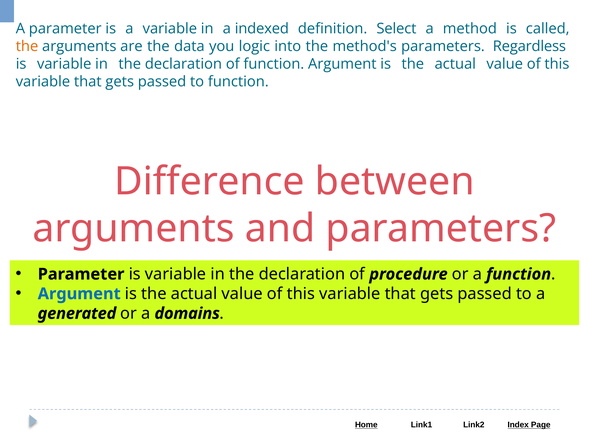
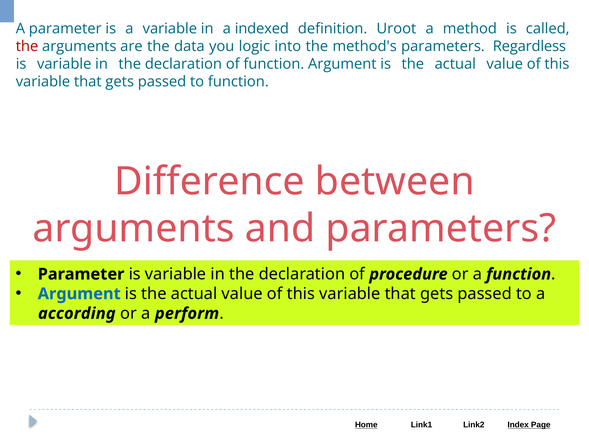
Select: Select -> Uroot
the at (27, 46) colour: orange -> red
generated: generated -> according
domains: domains -> perform
